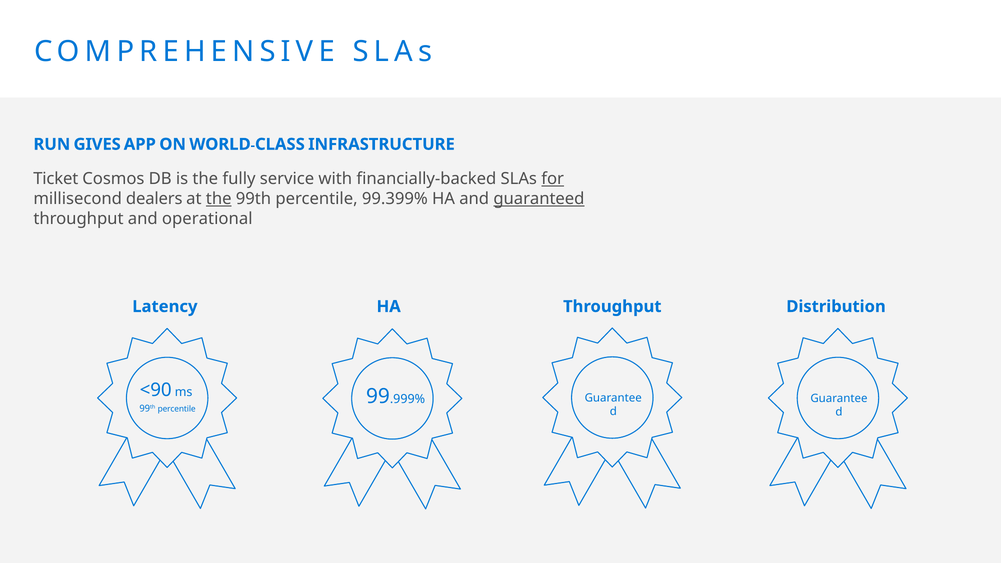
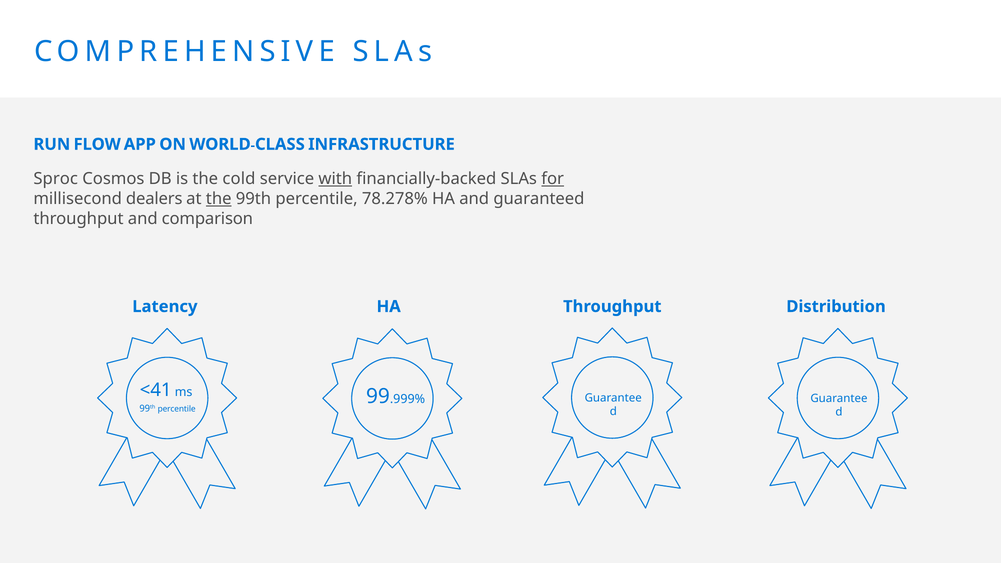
GIVES: GIVES -> FLOW
Ticket: Ticket -> Sproc
fully: fully -> cold
with underline: none -> present
99.399%: 99.399% -> 78.278%
guaranteed underline: present -> none
operational: operational -> comparison
<90: <90 -> <41
